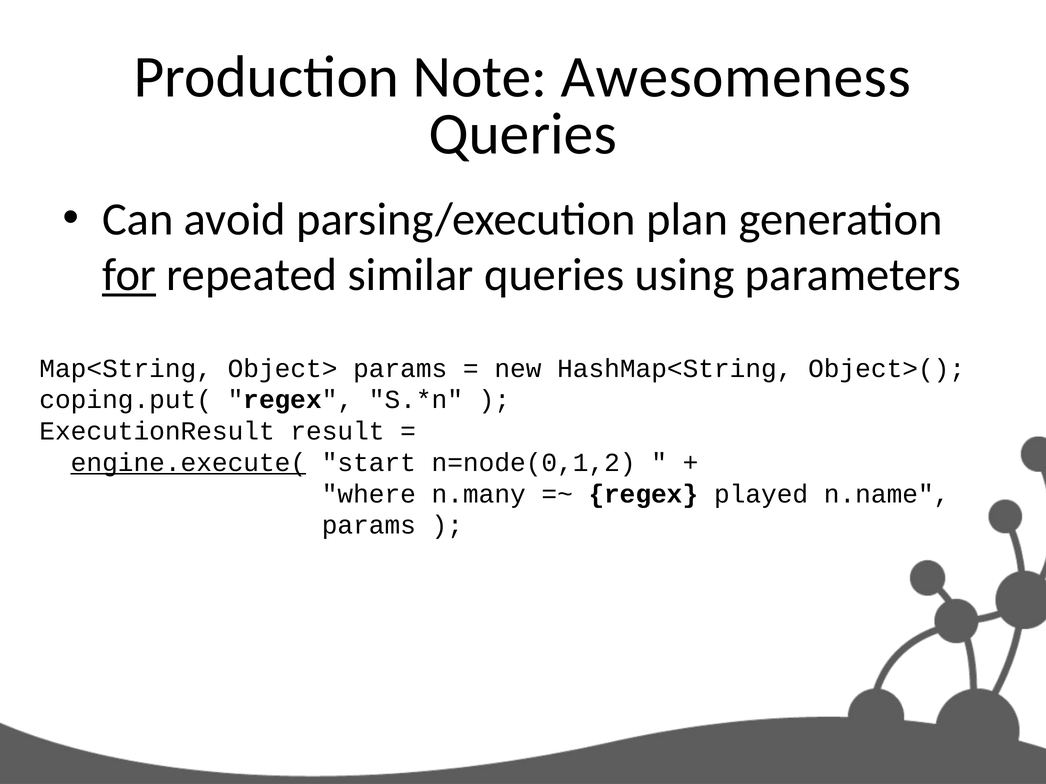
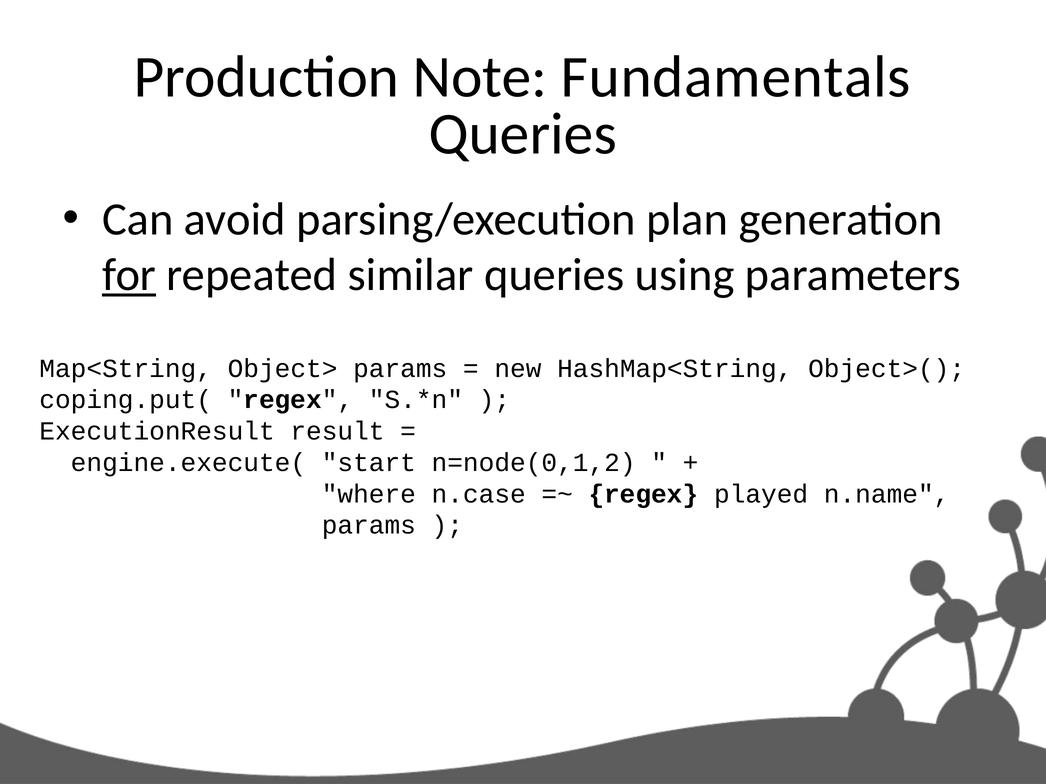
Awesomeness: Awesomeness -> Fundamentals
engine.execute( underline: present -> none
n.many: n.many -> n.case
